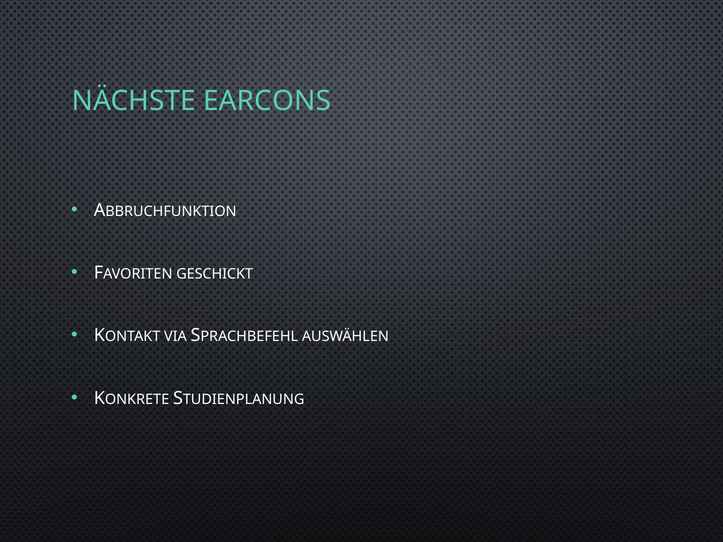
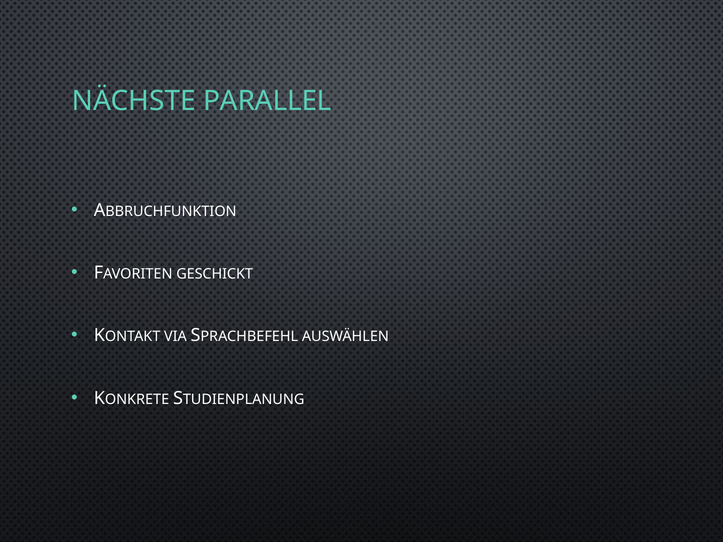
EARCONS: EARCONS -> PARALLEL
